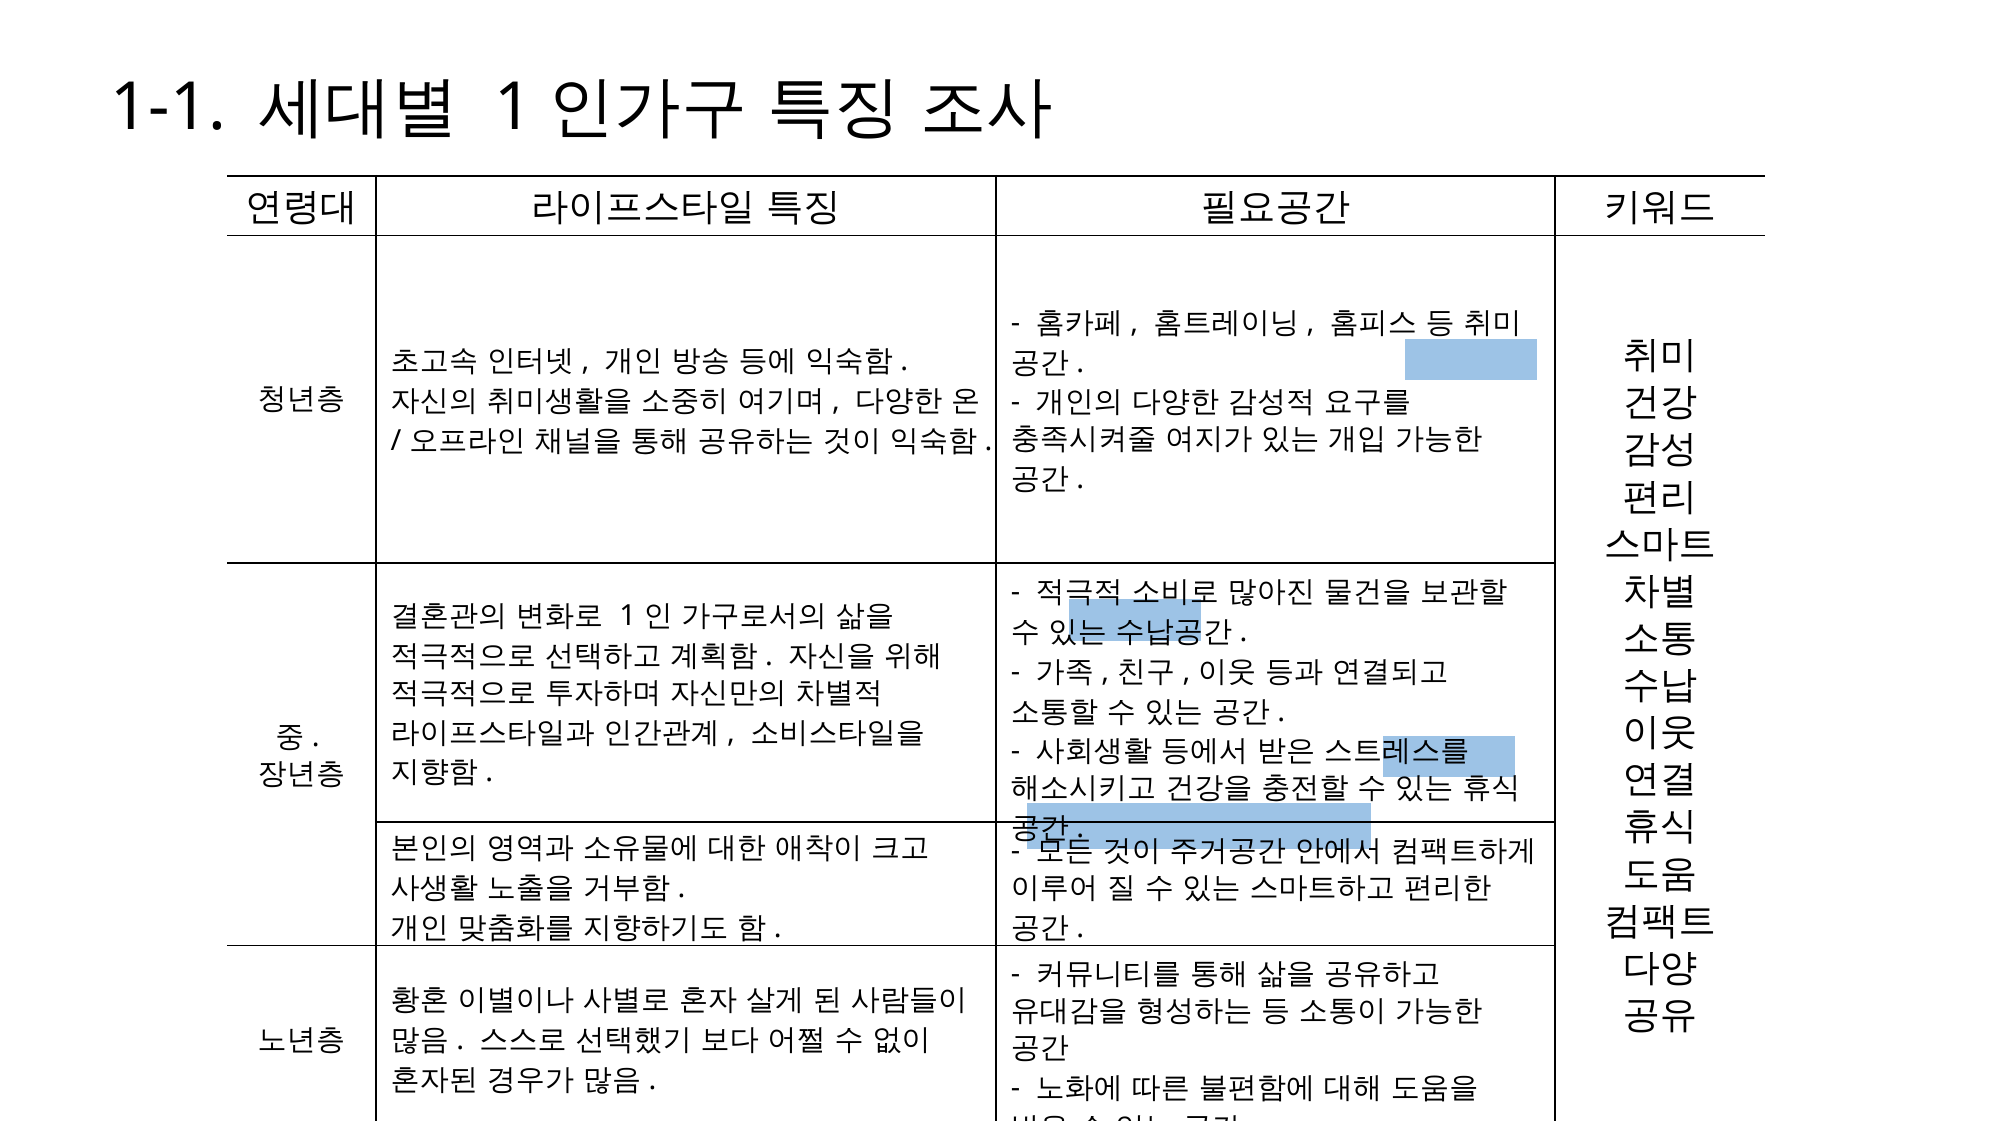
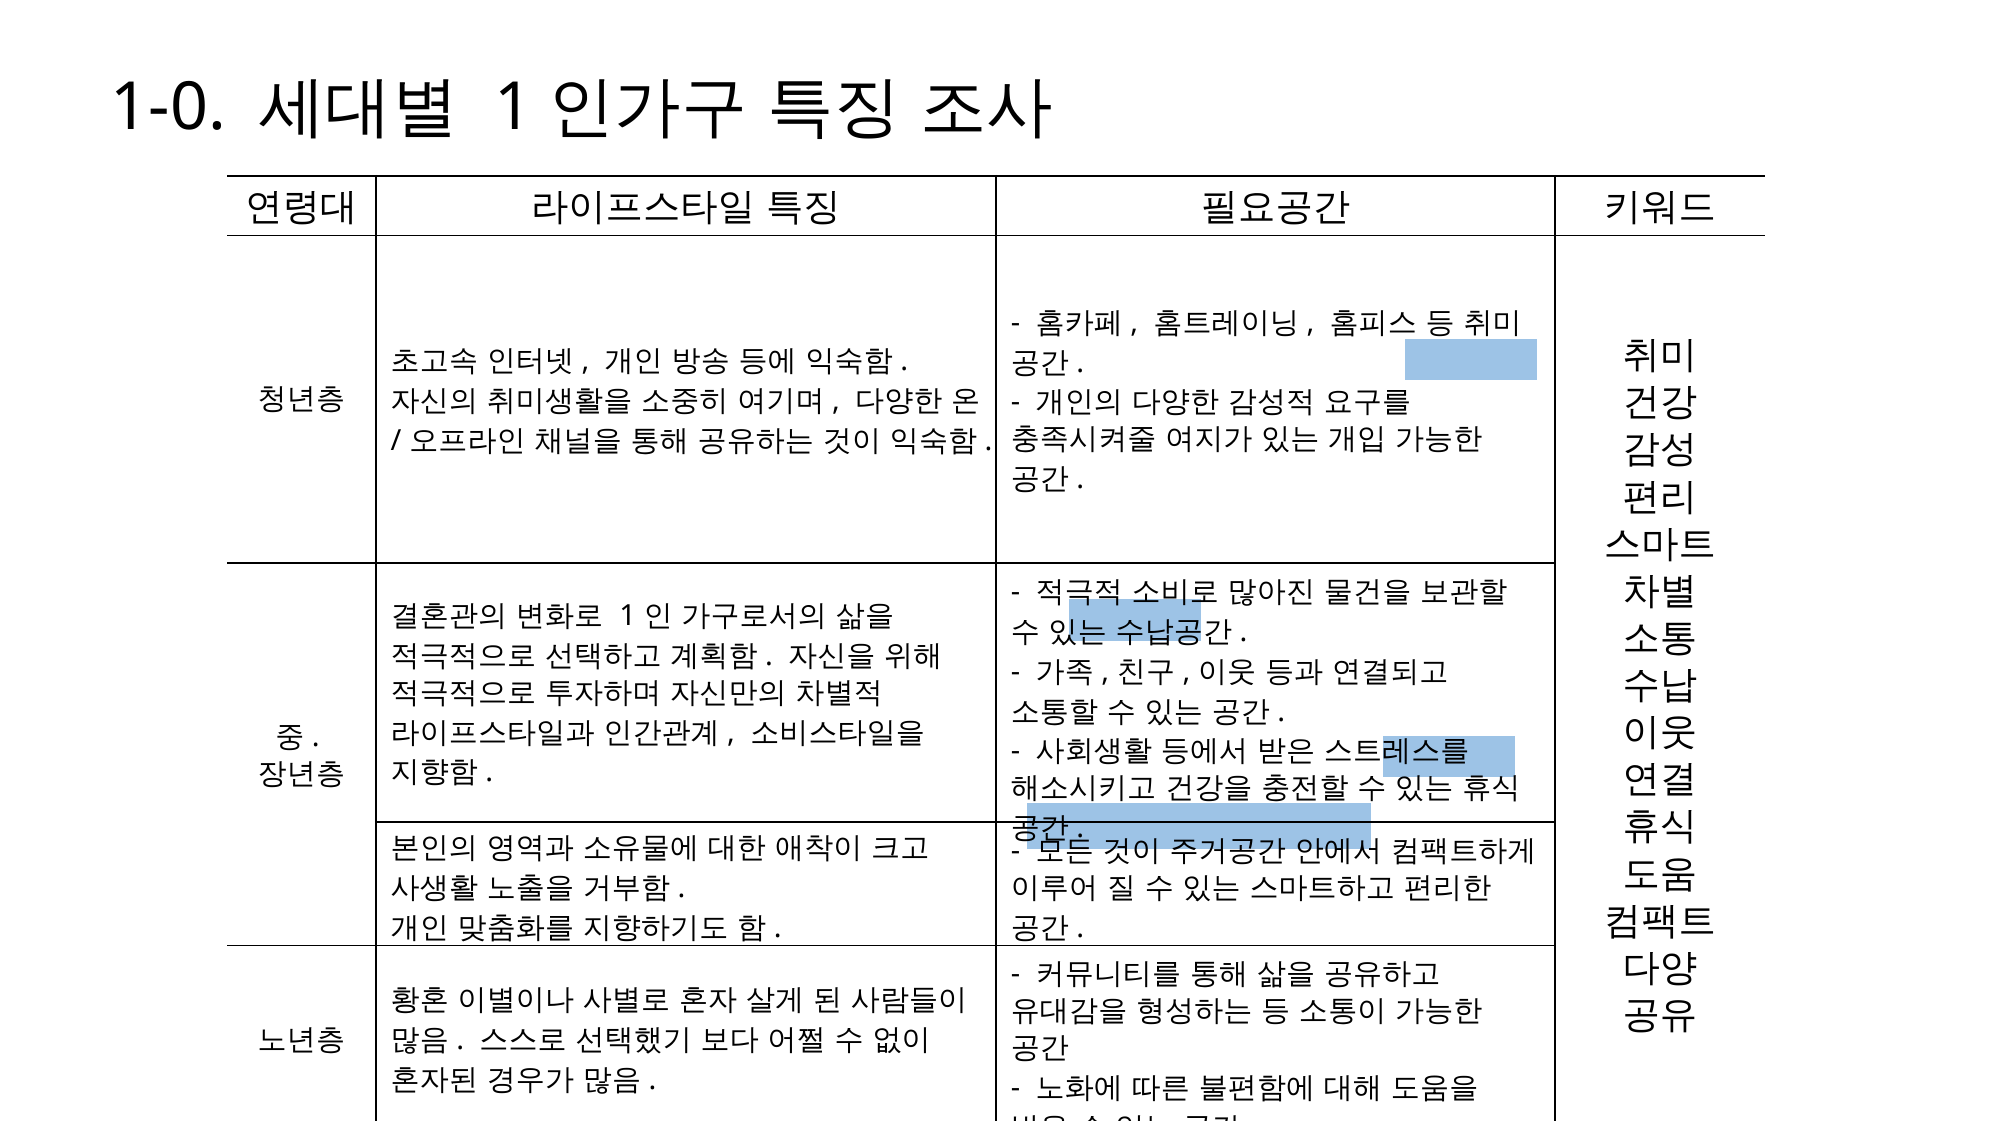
1-1: 1-1 -> 1-0
